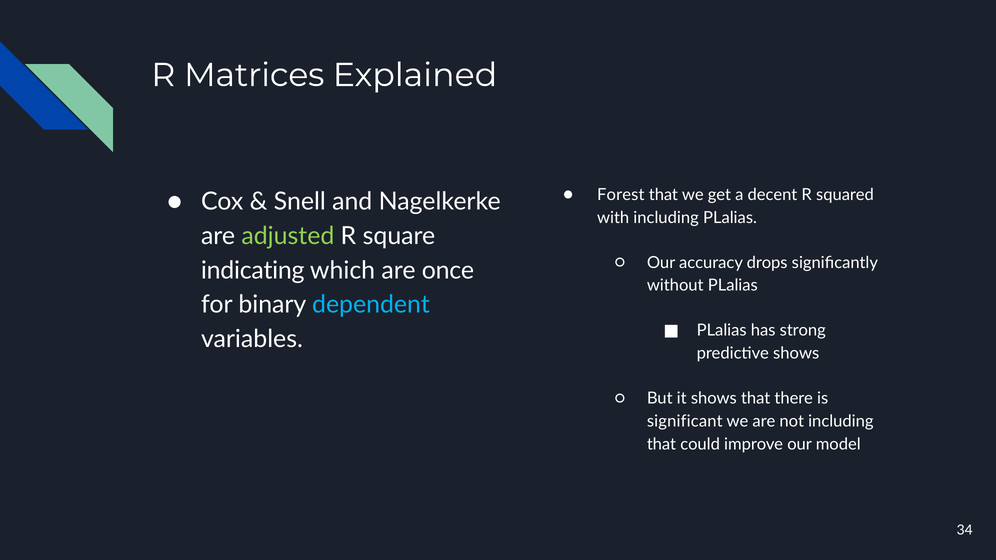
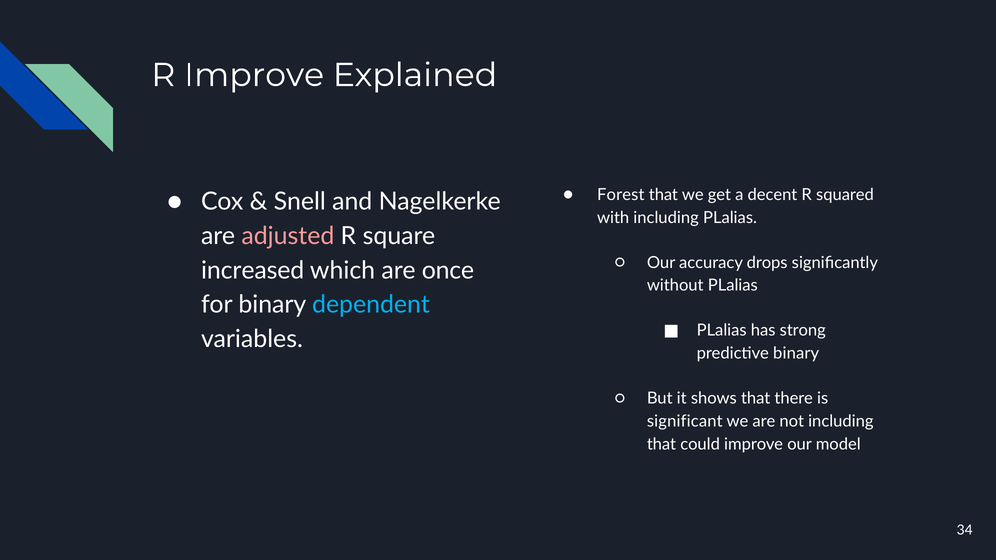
R Matrices: Matrices -> Improve
adjusted colour: light green -> pink
indicating: indicating -> increased
predictive shows: shows -> binary
